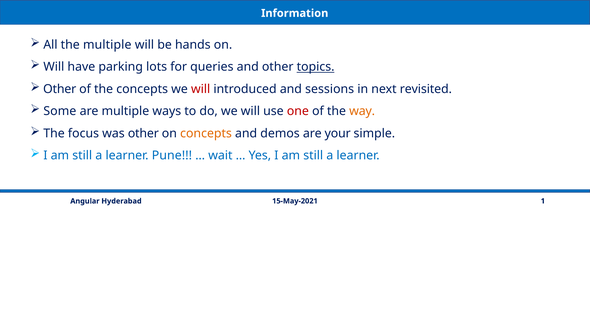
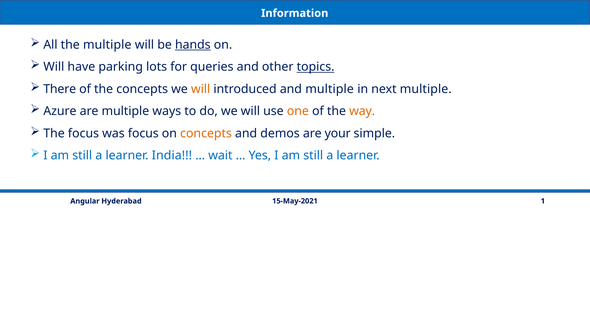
hands underline: none -> present
Other at (60, 89): Other -> There
will at (201, 89) colour: red -> orange
and sessions: sessions -> multiple
next revisited: revisited -> multiple
Some: Some -> Azure
one colour: red -> orange
was other: other -> focus
Pune: Pune -> India
